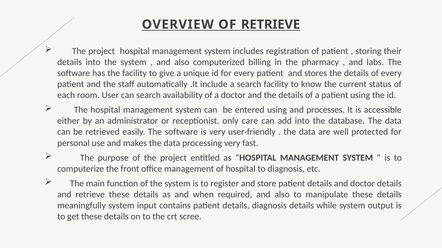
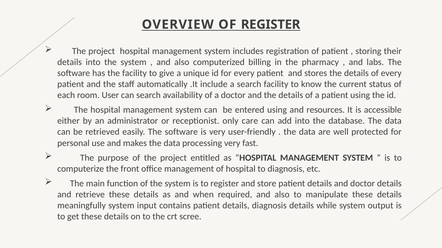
OF RETRIEVE: RETRIEVE -> REGISTER
processes: processes -> resources
